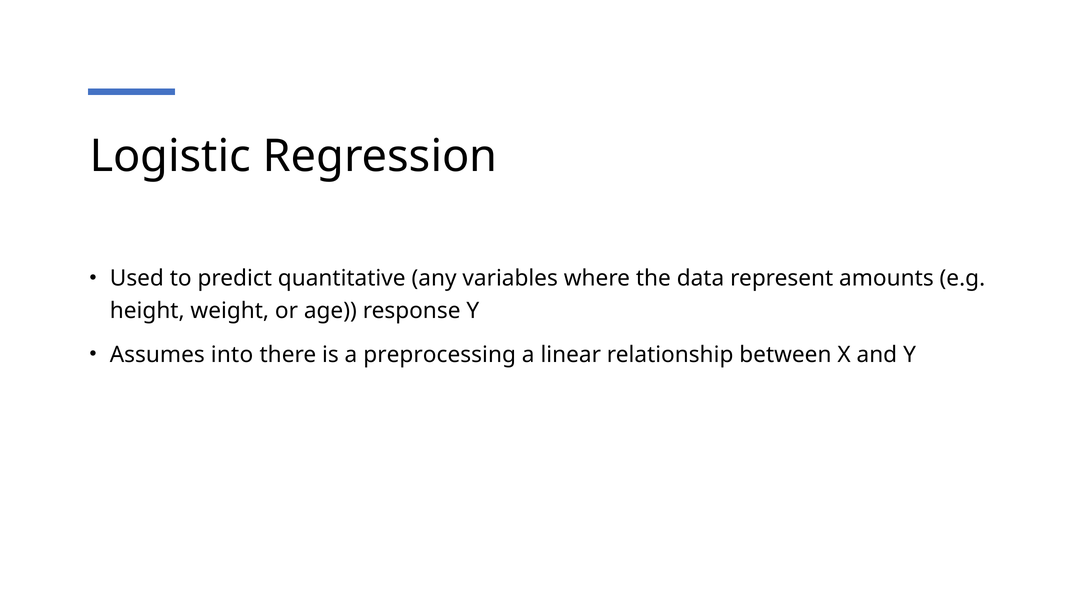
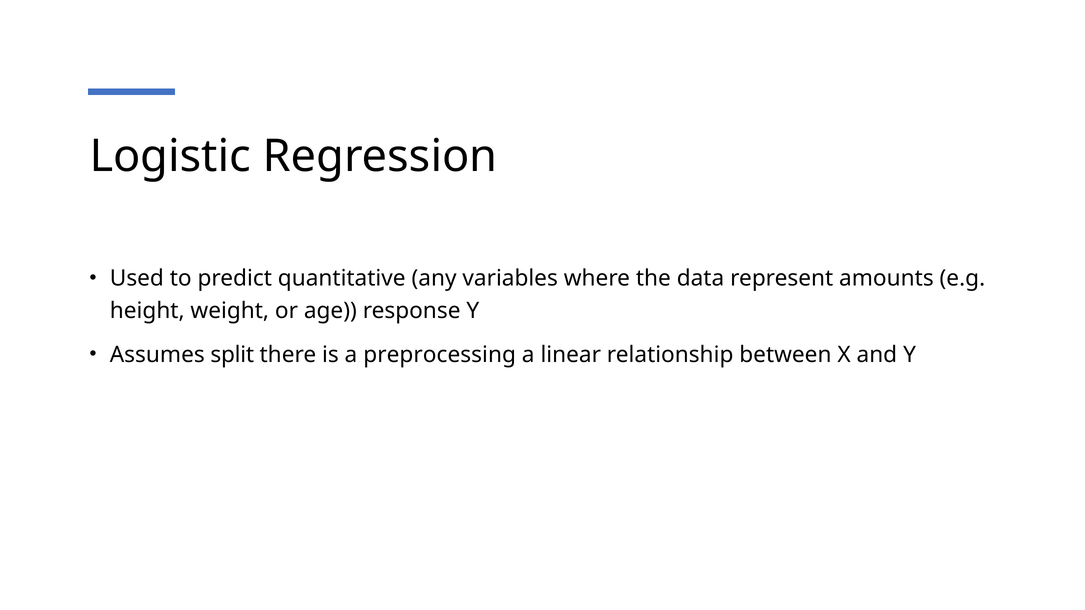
into: into -> split
